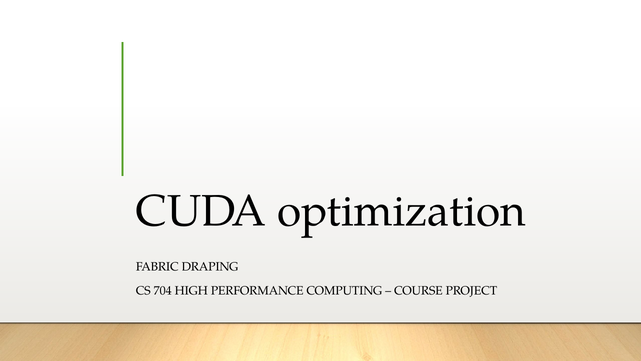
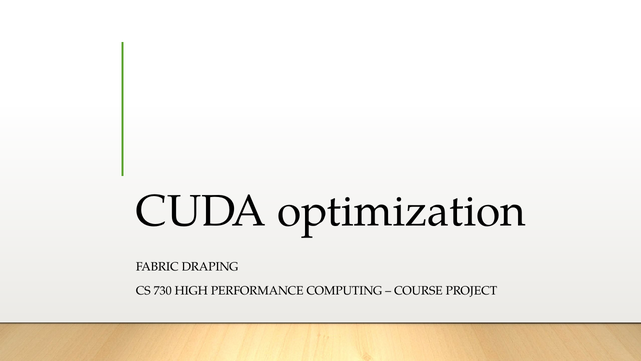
704: 704 -> 730
